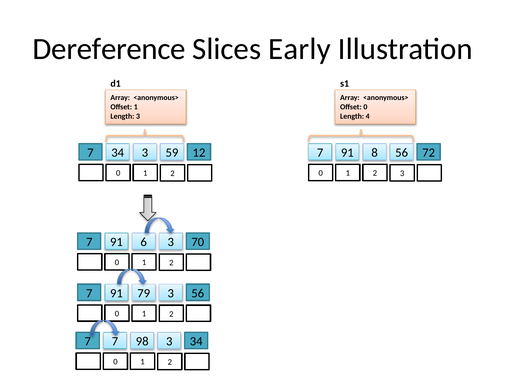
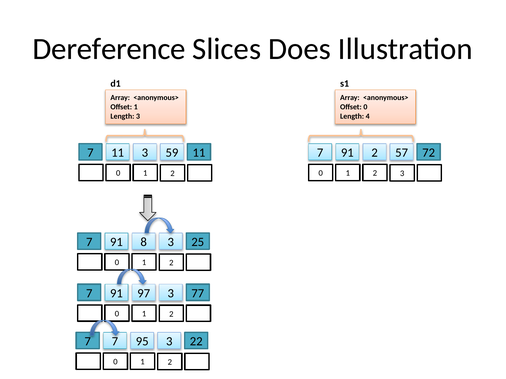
Early: Early -> Does
7 34: 34 -> 11
59 12: 12 -> 11
91 8: 8 -> 2
56 at (402, 153): 56 -> 57
6: 6 -> 8
70: 70 -> 25
79: 79 -> 97
56 at (198, 294): 56 -> 77
98: 98 -> 95
3 34: 34 -> 22
